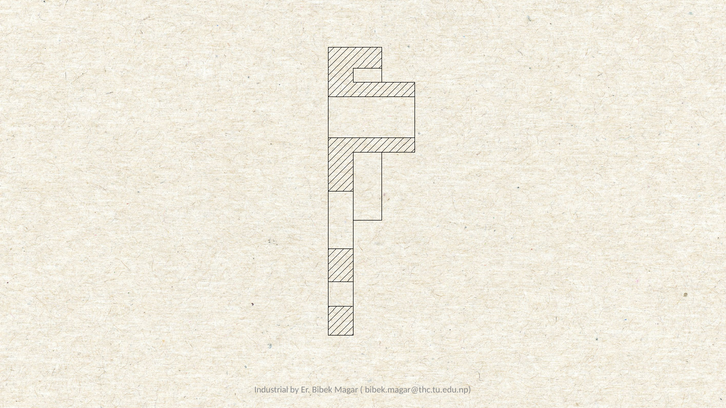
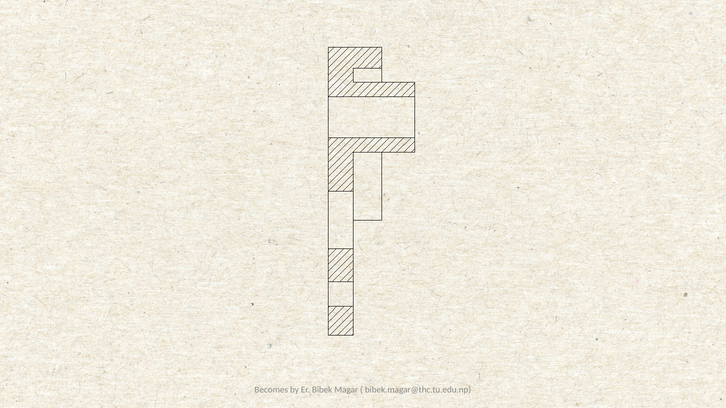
Industrial: Industrial -> Becomes
